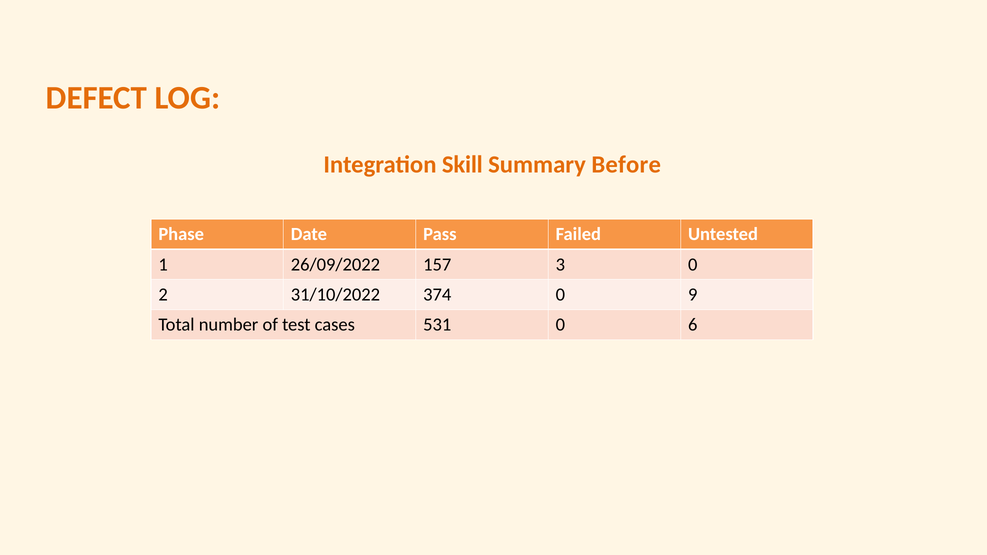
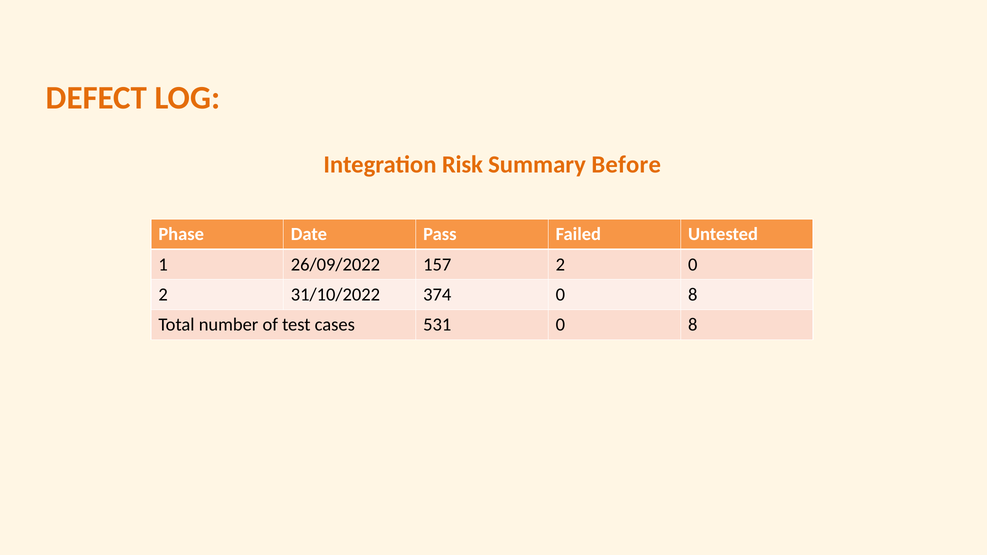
Skill: Skill -> Risk
157 3: 3 -> 2
374 0 9: 9 -> 8
531 0 6: 6 -> 8
